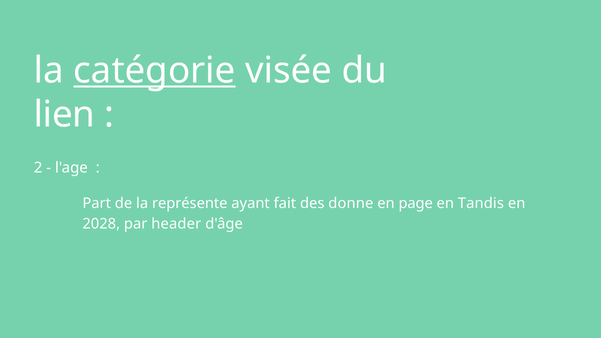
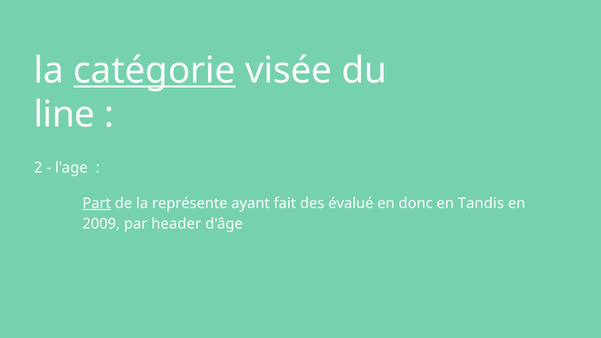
lien: lien -> line
Part underline: none -> present
donne: donne -> évalué
page: page -> donc
2028: 2028 -> 2009
